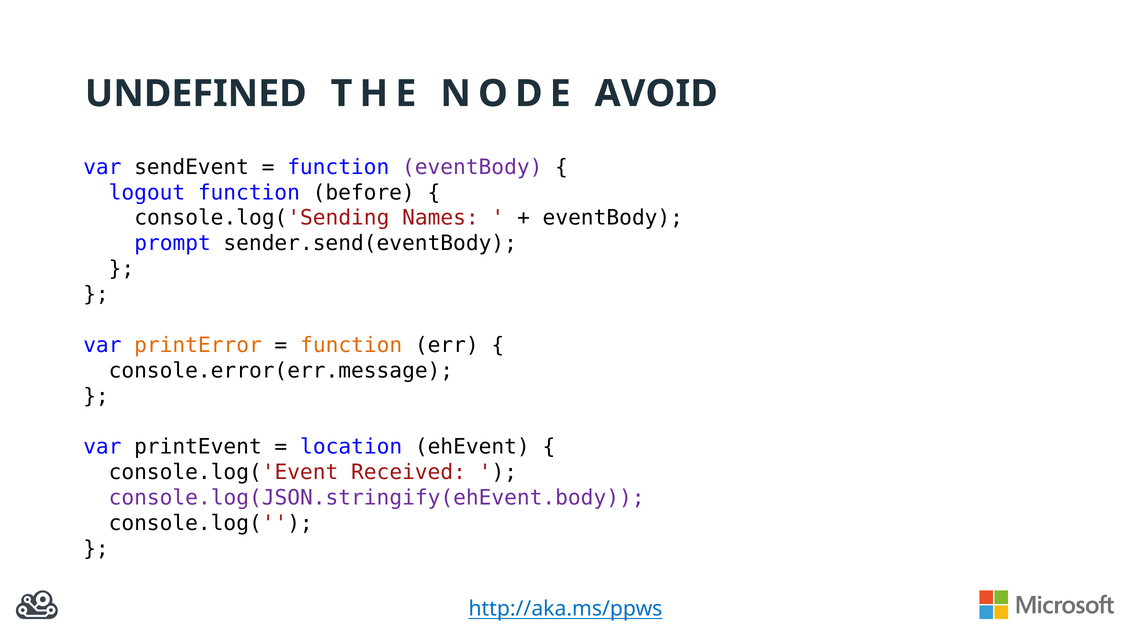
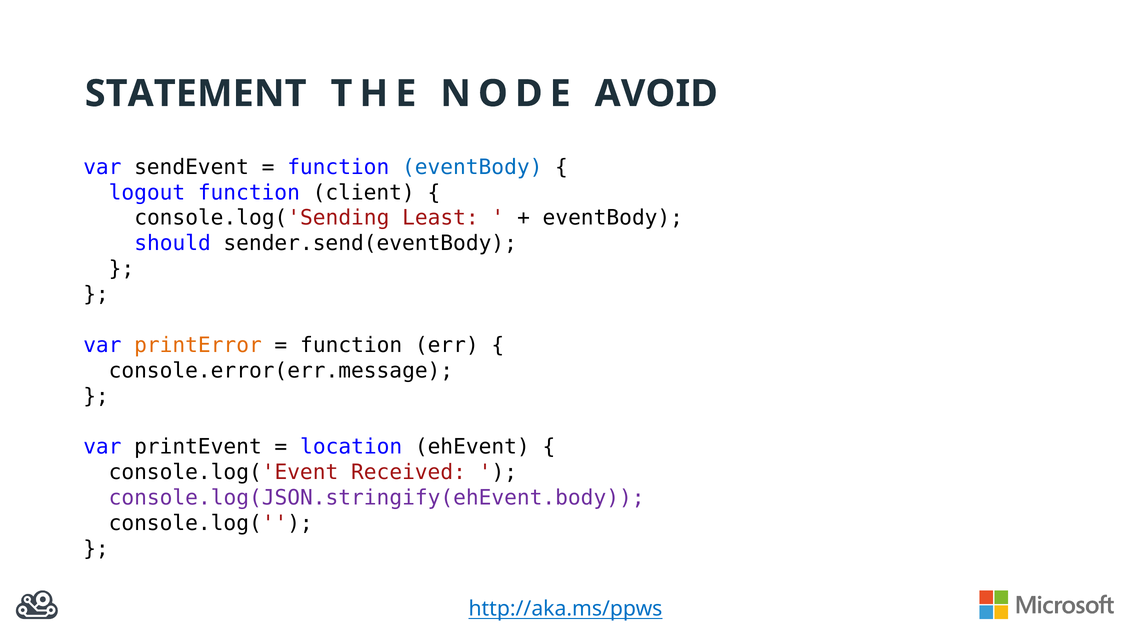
UNDEFINED: UNDEFINED -> STATEMENT
eventBody at (472, 167) colour: purple -> blue
before: before -> client
Names: Names -> Least
prompt: prompt -> should
function at (351, 345) colour: orange -> black
